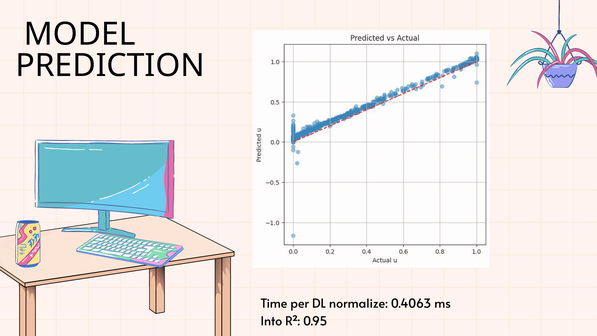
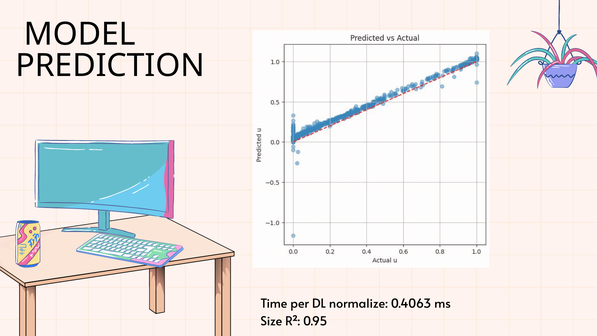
Into: Into -> Size
